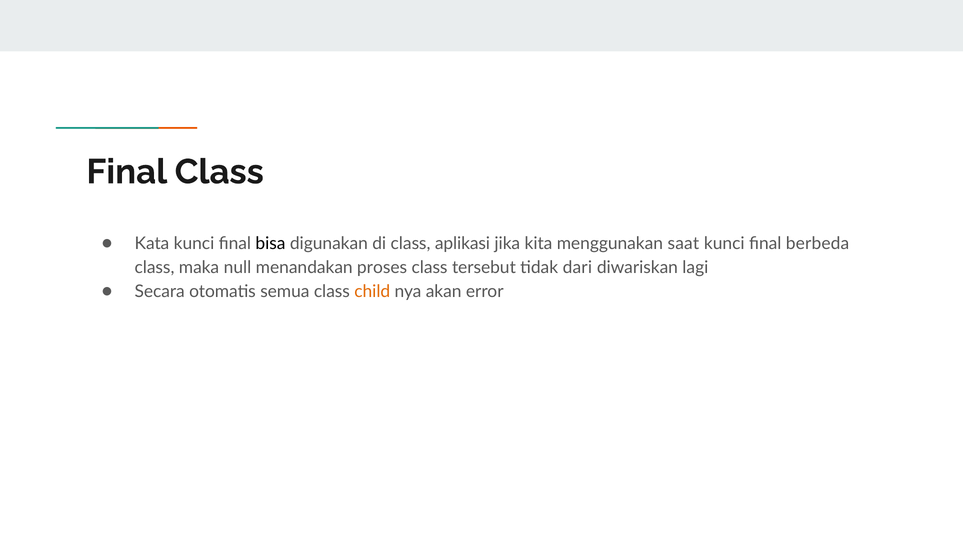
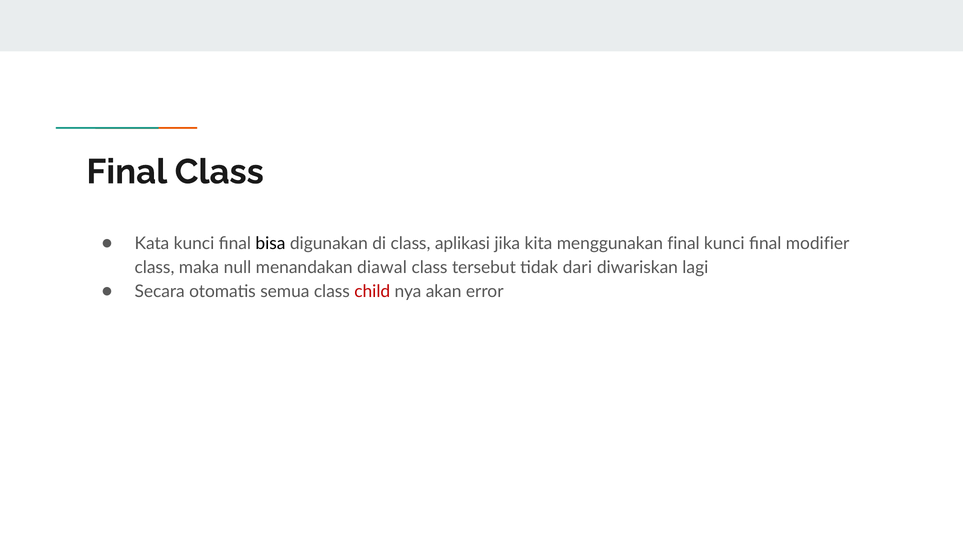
menggunakan saat: saat -> final
berbeda: berbeda -> modifier
proses: proses -> diawal
child colour: orange -> red
